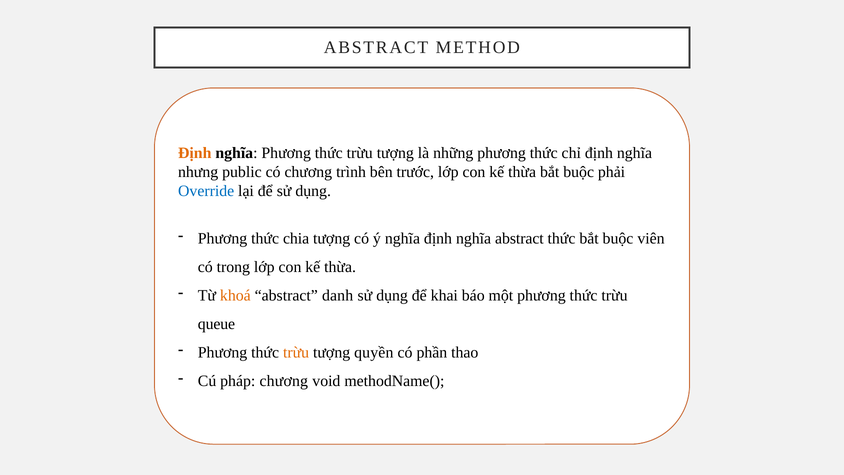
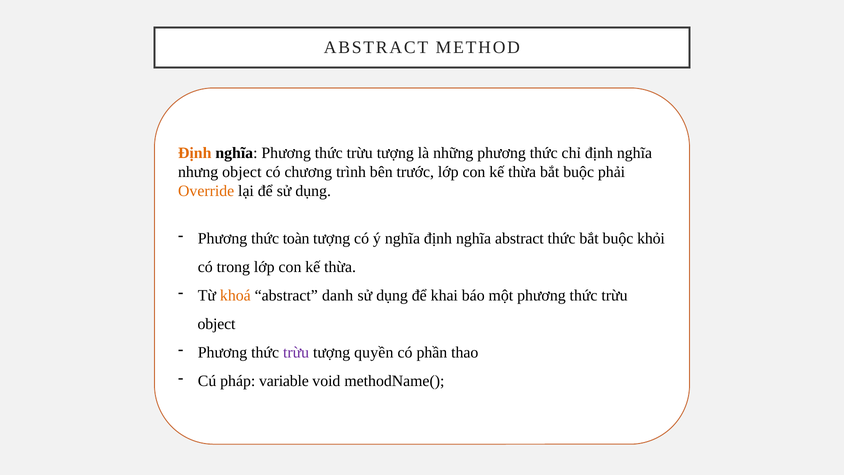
nhưng public: public -> object
Override colour: blue -> orange
chia: chia -> toàn
viên: viên -> khỏi
queue at (216, 324): queue -> object
trừu at (296, 352) colour: orange -> purple
pháp chương: chương -> variable
